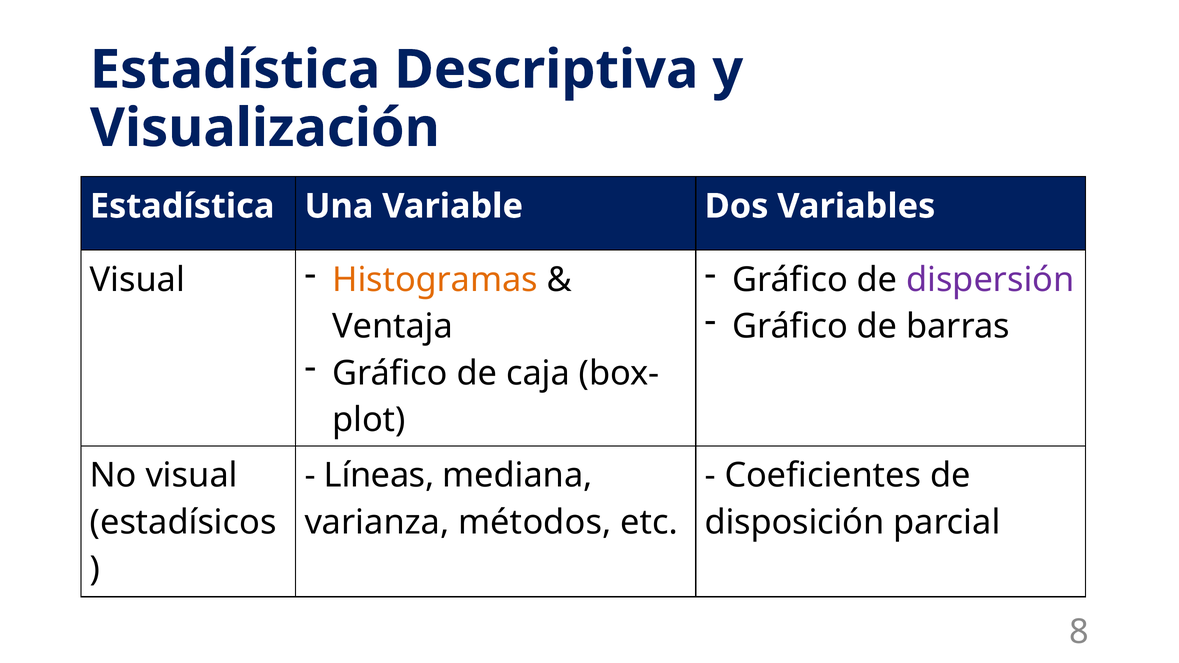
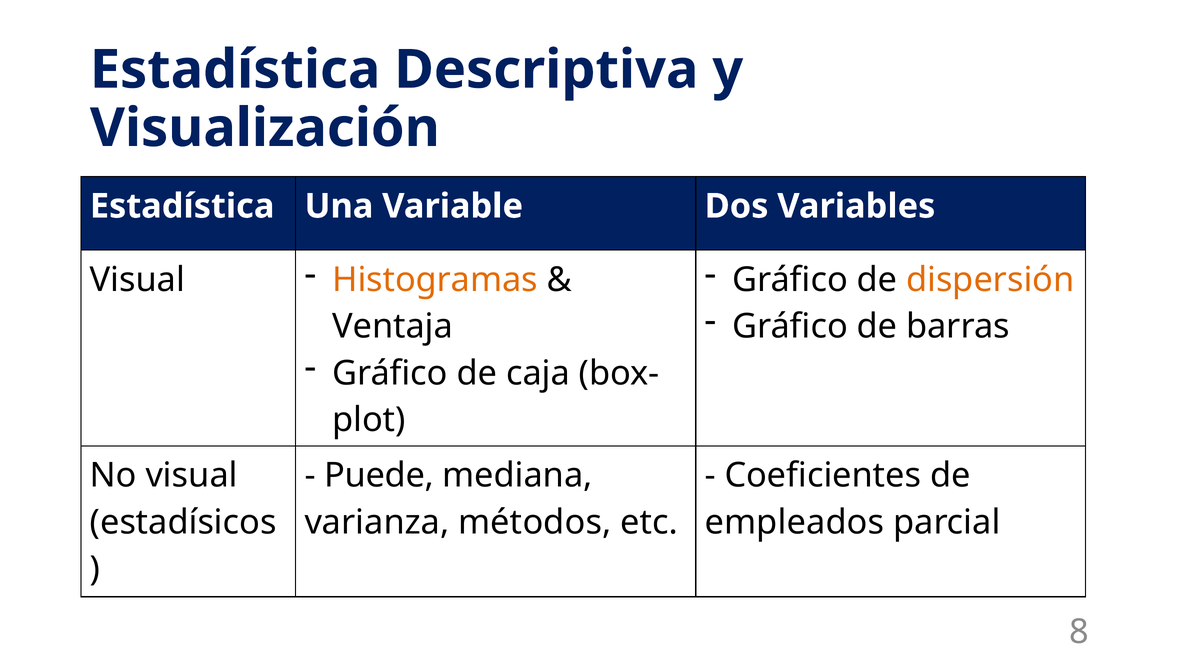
dispersión colour: purple -> orange
Líneas: Líneas -> Puede
disposición: disposición -> empleados
